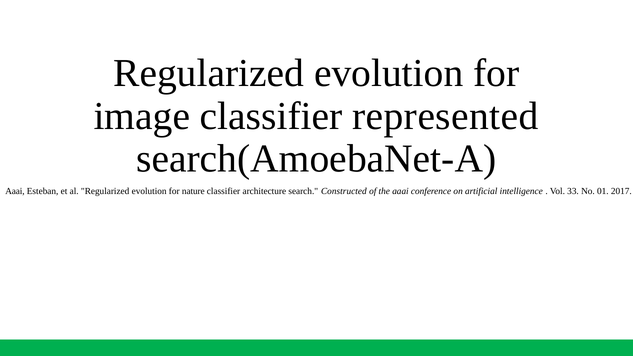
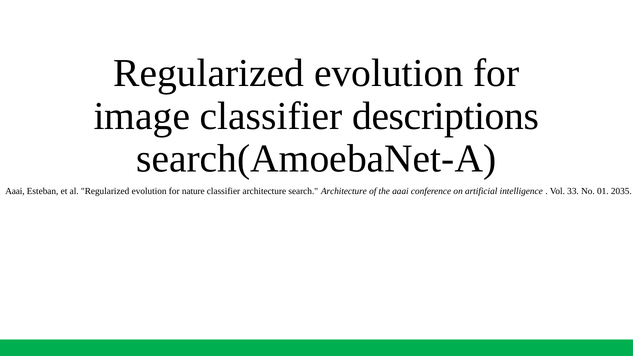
represented: represented -> descriptions
search Constructed: Constructed -> Architecture
2017: 2017 -> 2035
